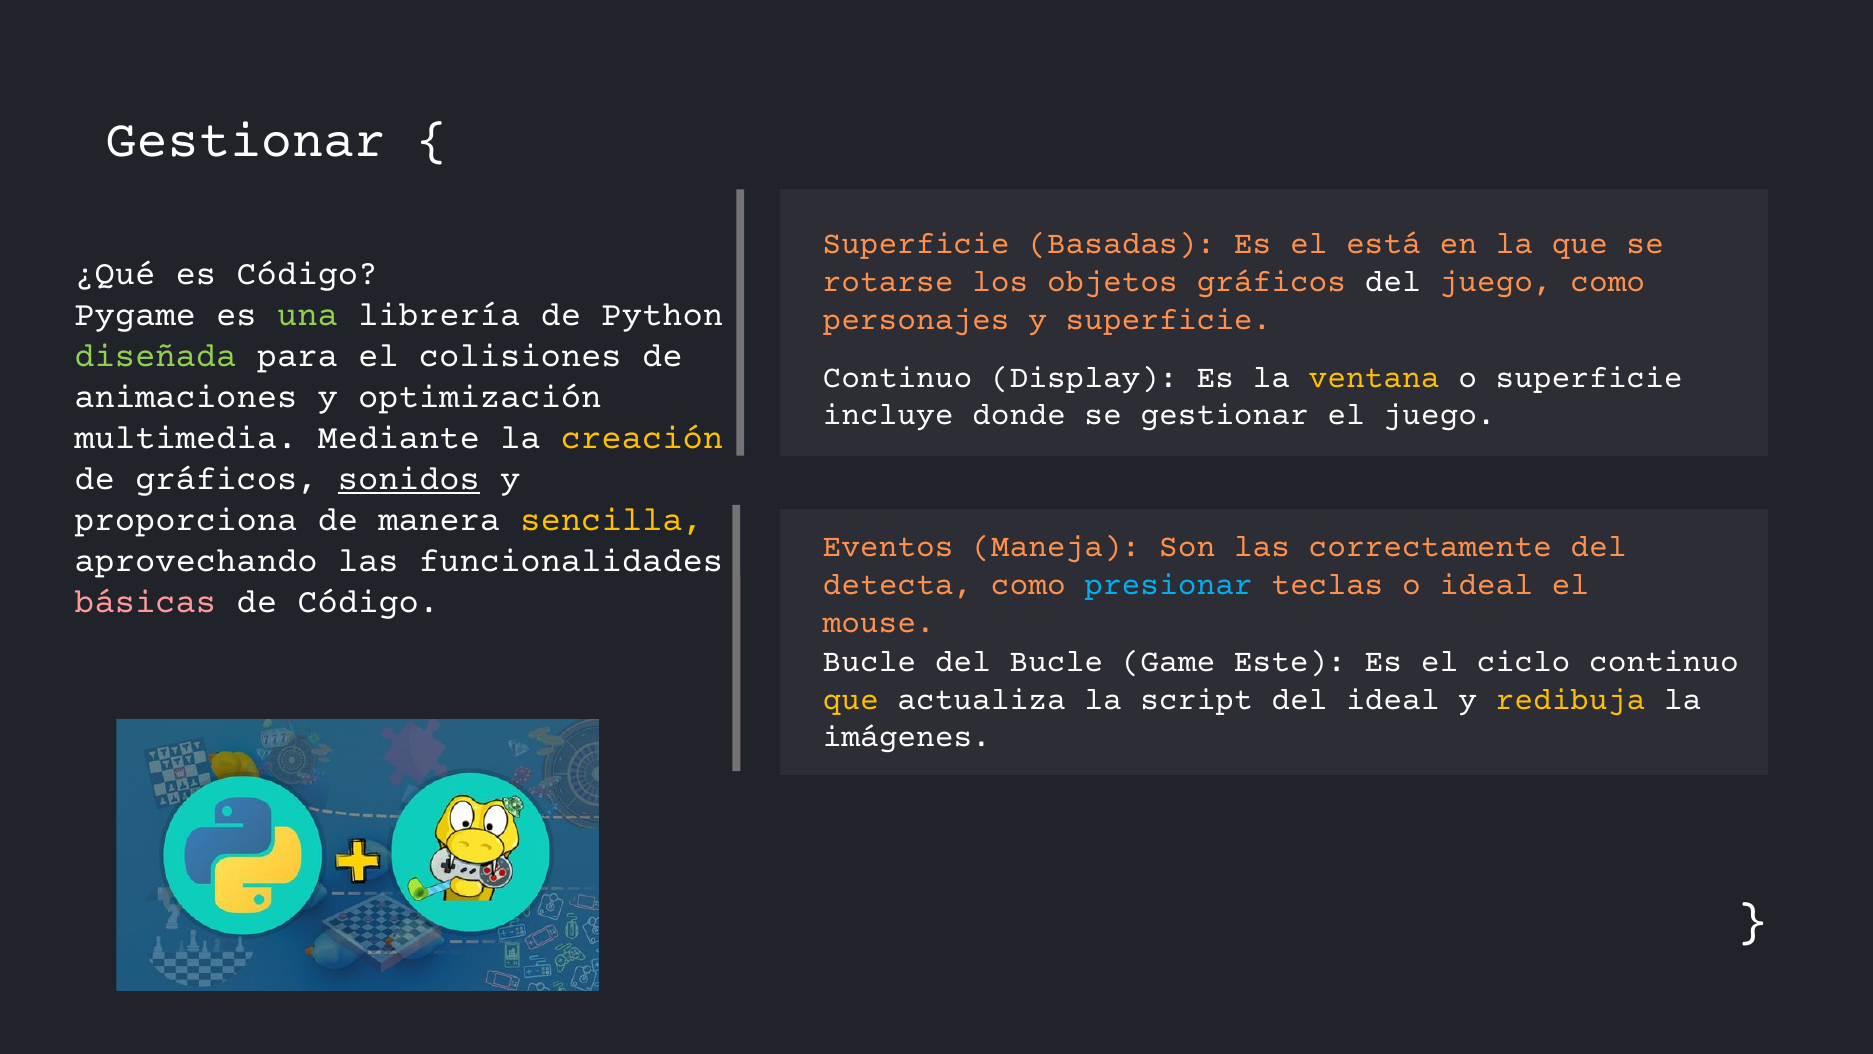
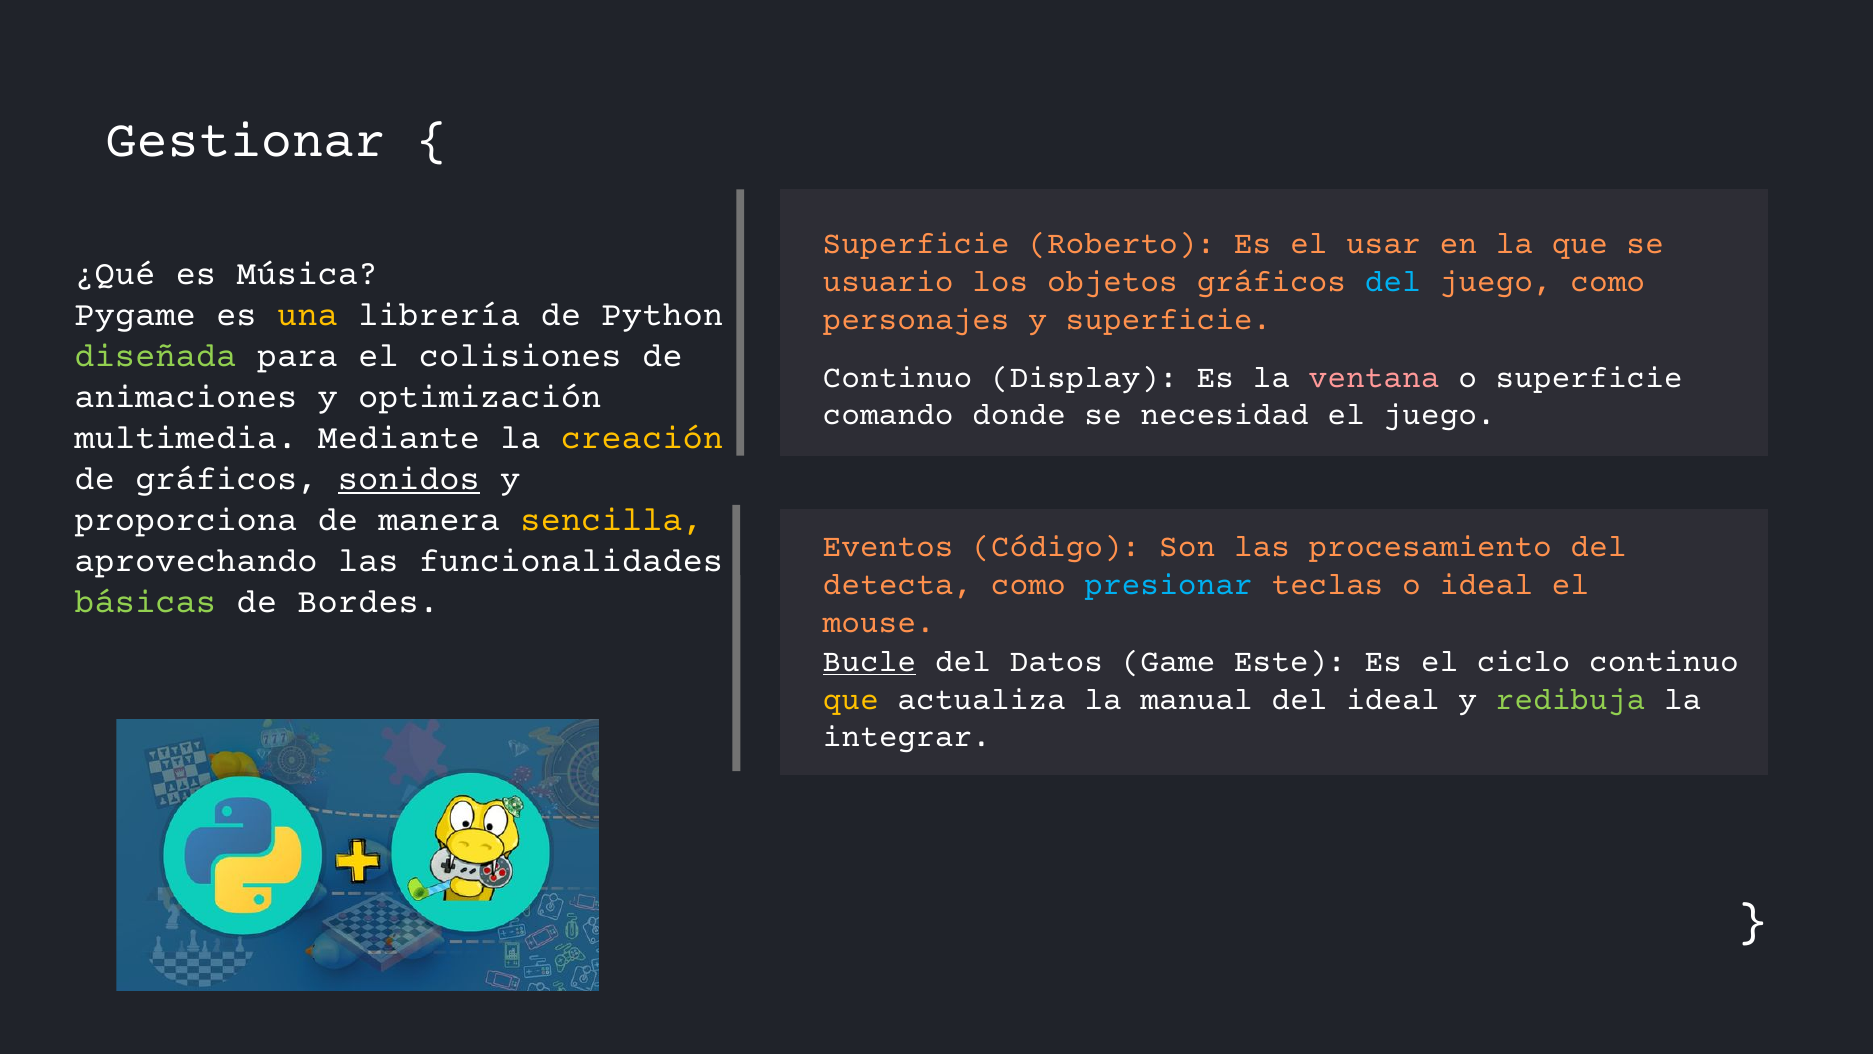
Basadas: Basadas -> Roberto
está: está -> usar
es Código: Código -> Música
rotarse: rotarse -> usuario
del at (1393, 281) colour: white -> light blue
una colour: light green -> yellow
ventana colour: yellow -> pink
incluye: incluye -> comando
se gestionar: gestionar -> necesidad
Maneja: Maneja -> Código
correctamente: correctamente -> procesamiento
básicas colour: pink -> light green
de Código: Código -> Bordes
Bucle at (869, 661) underline: none -> present
del Bucle: Bucle -> Datos
script: script -> manual
redibuja colour: yellow -> light green
imágenes: imágenes -> integrar
